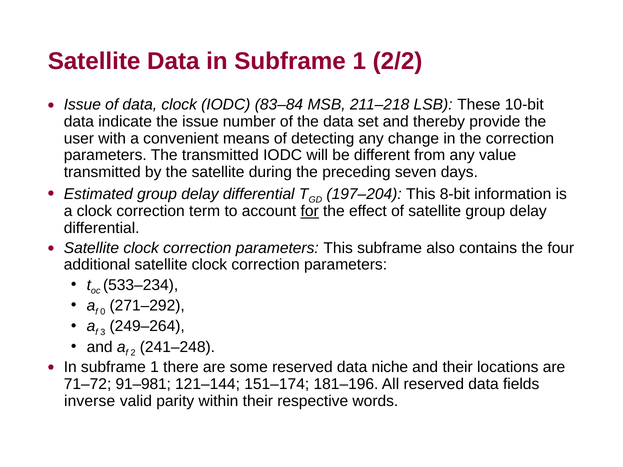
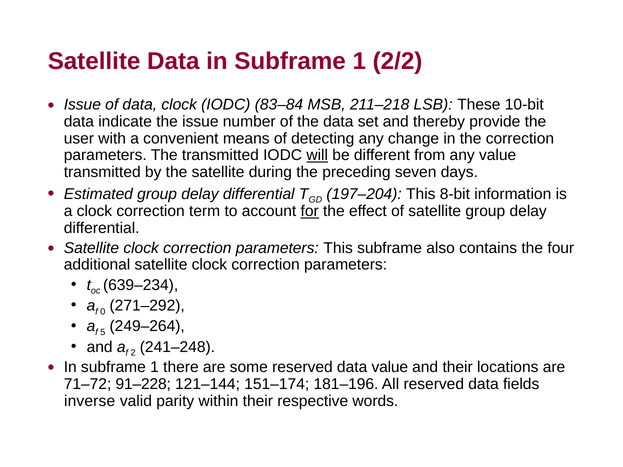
will underline: none -> present
533–234: 533–234 -> 639–234
3: 3 -> 5
data niche: niche -> value
91–981: 91–981 -> 91–228
